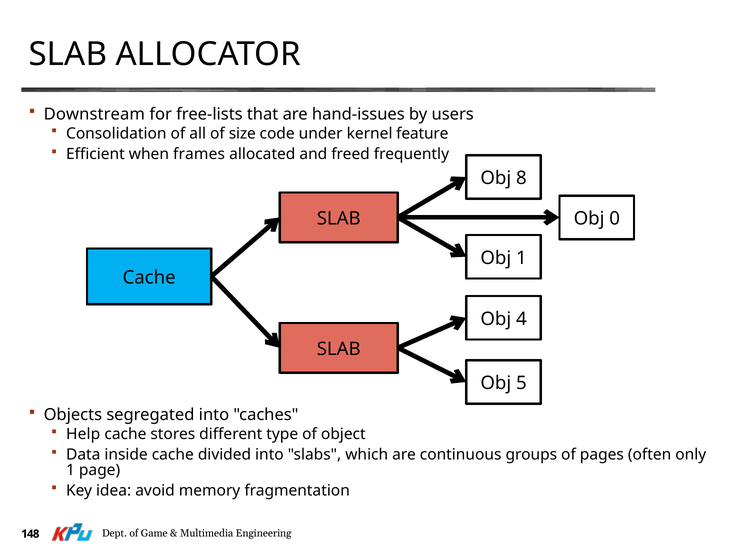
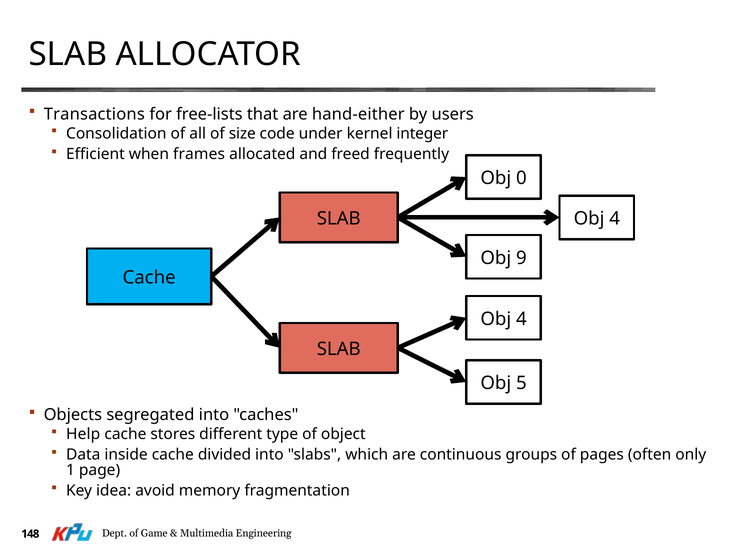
Downstream: Downstream -> Transactions
hand-issues: hand-issues -> hand-either
feature: feature -> integer
8: 8 -> 0
0 at (615, 219): 0 -> 4
Obj 1: 1 -> 9
